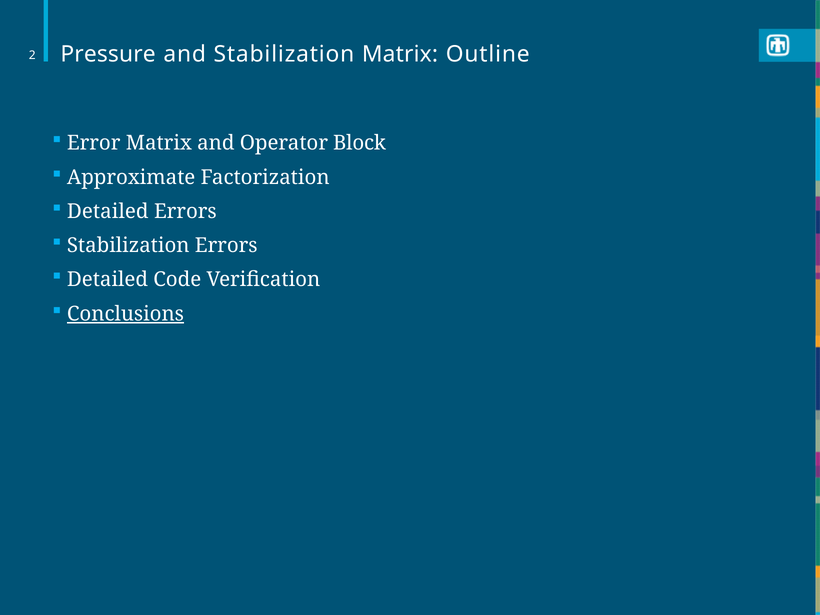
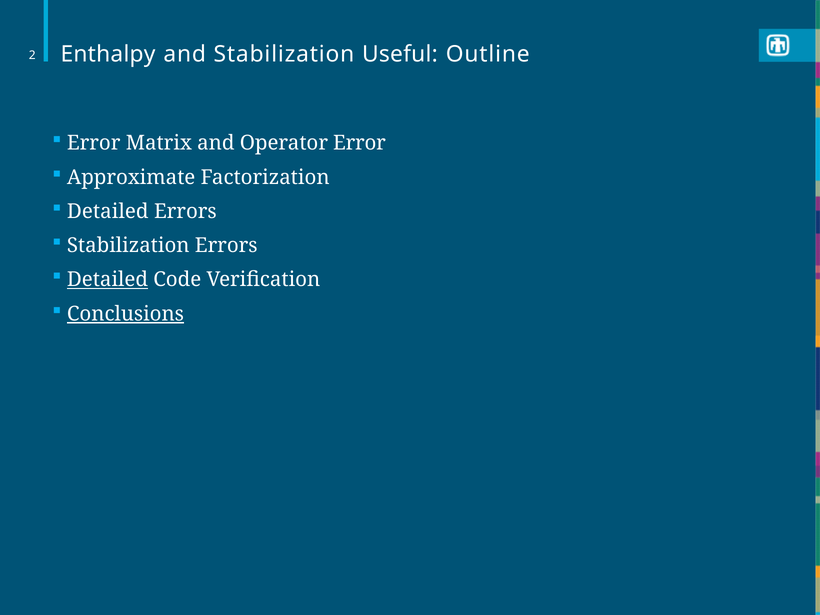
Pressure: Pressure -> Enthalpy
Stabilization Matrix: Matrix -> Useful
Operator Block: Block -> Error
Detailed at (107, 280) underline: none -> present
